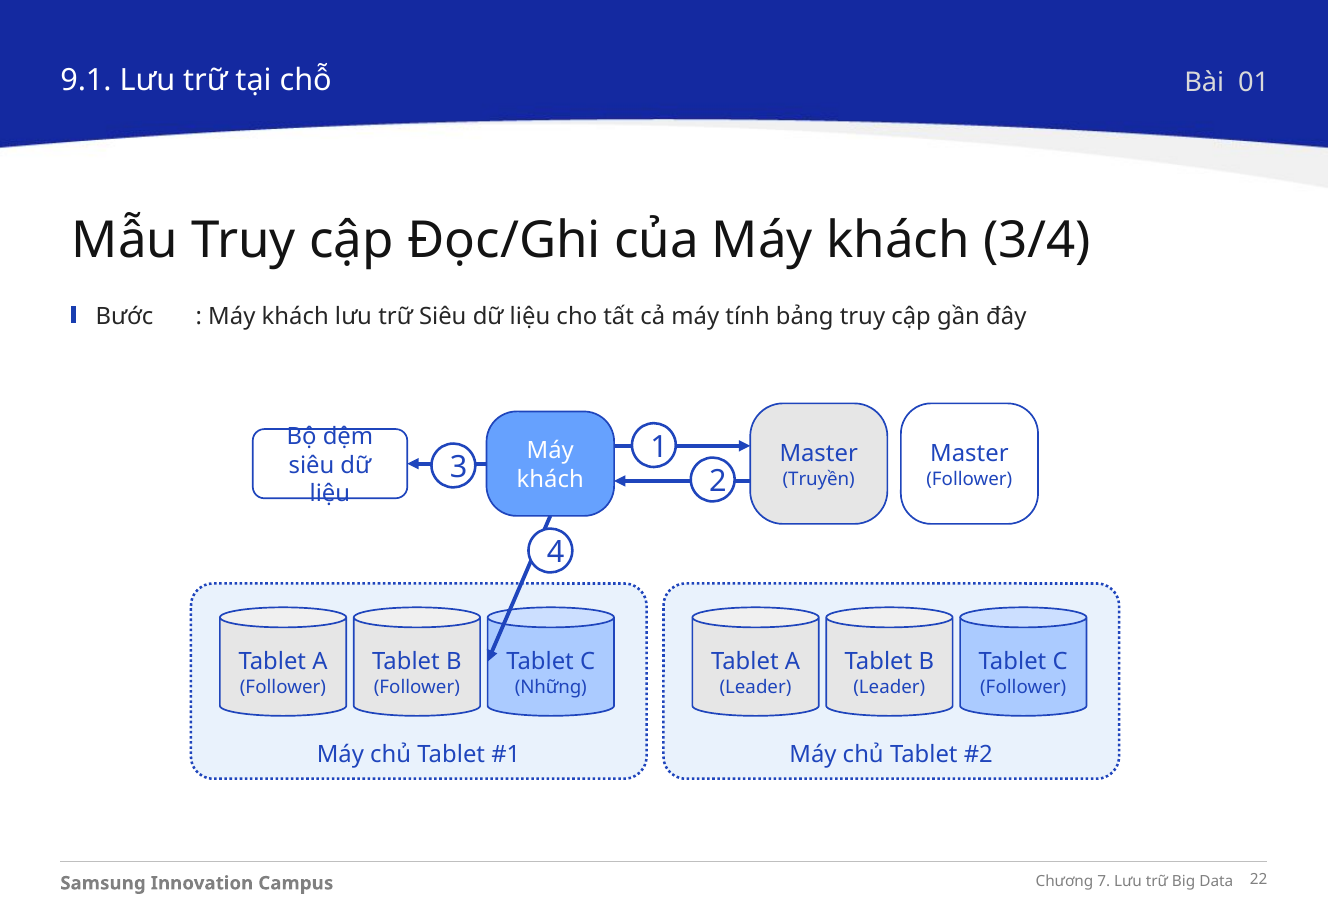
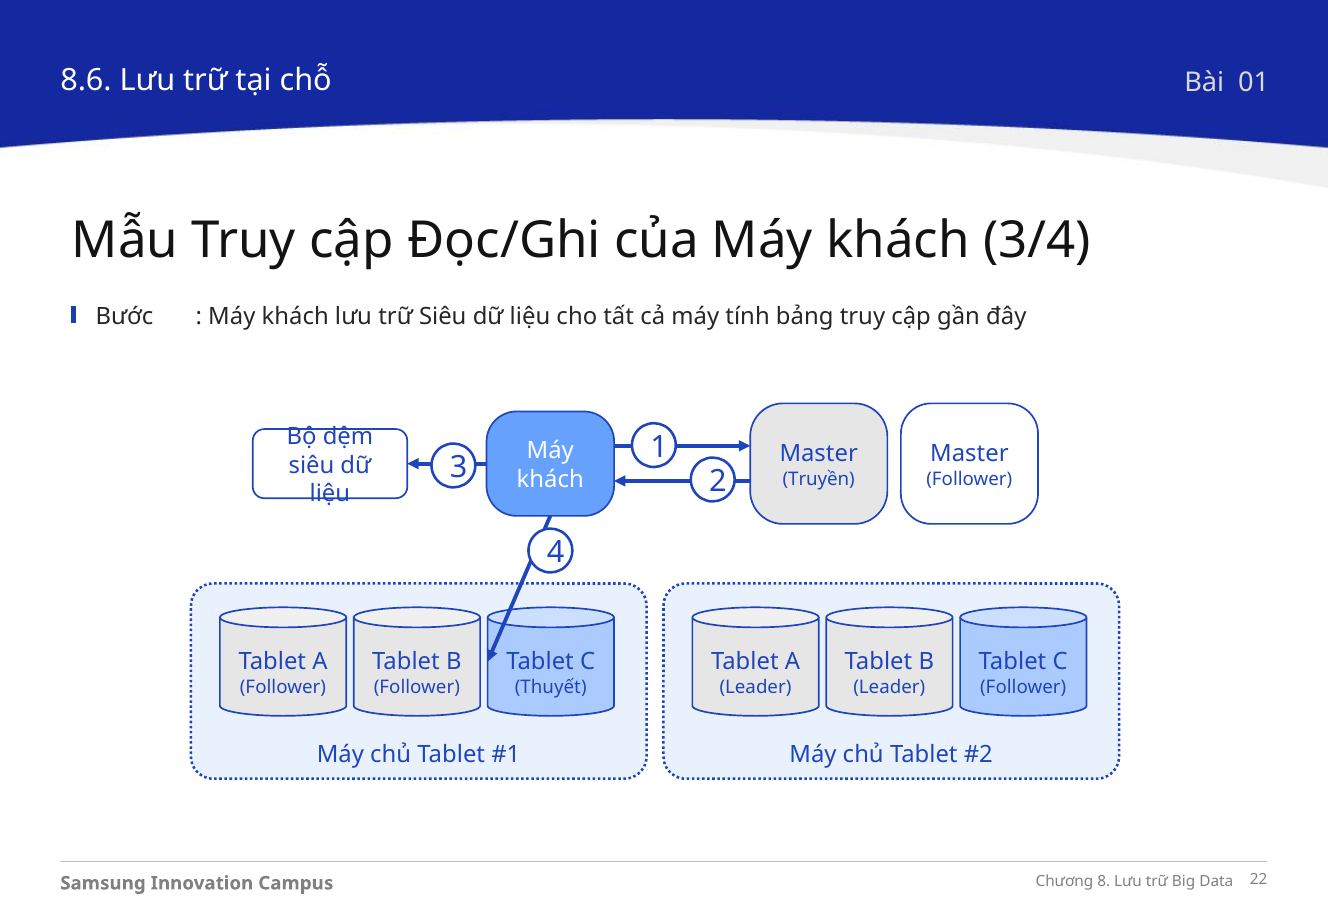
9.1: 9.1 -> 8.6
Những: Những -> Thuyết
7: 7 -> 8
